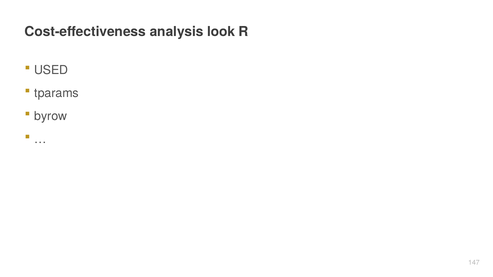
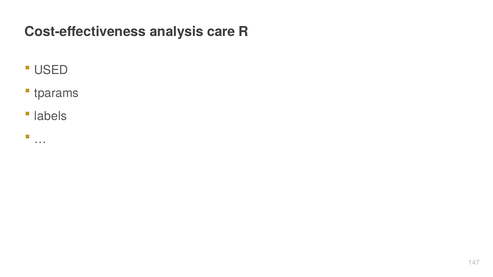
look: look -> care
byrow: byrow -> labels
